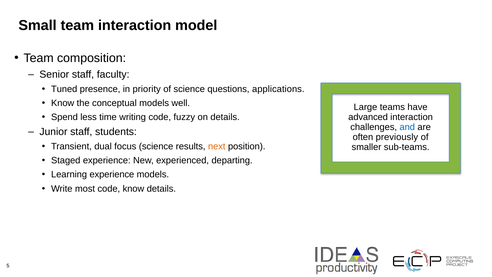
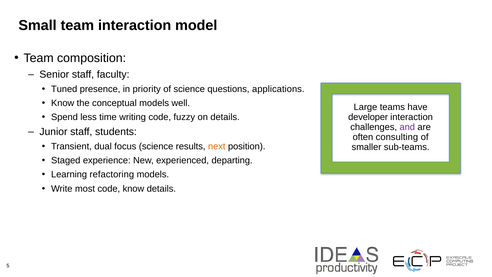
advanced: advanced -> developer
and colour: blue -> purple
previously: previously -> consulting
Learning experience: experience -> refactoring
